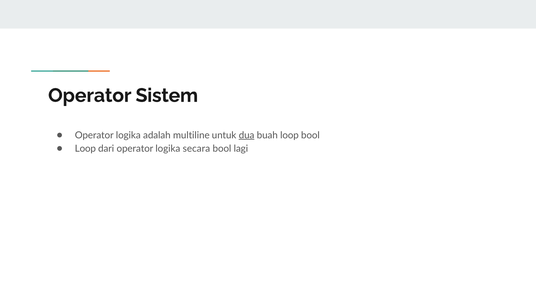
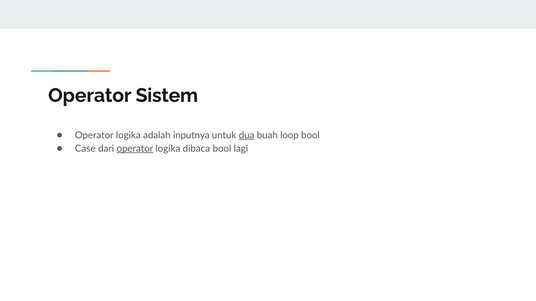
multiline: multiline -> inputnya
Loop at (85, 149): Loop -> Case
operator at (135, 149) underline: none -> present
secara: secara -> dibaca
